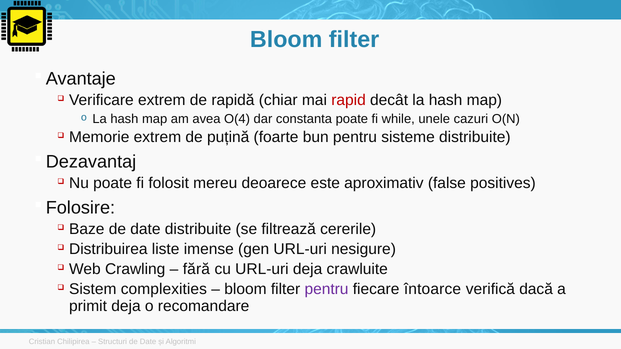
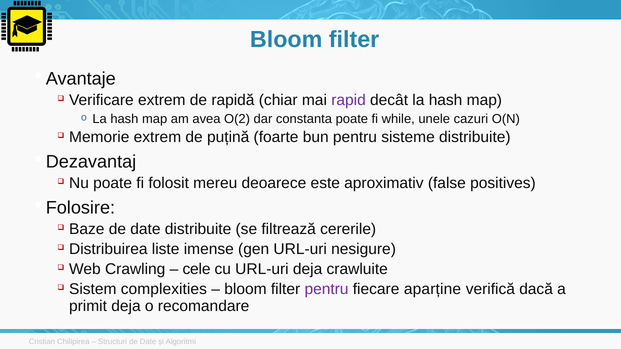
rapid colour: red -> purple
O(4: O(4 -> O(2
fără: fără -> cele
întoarce: întoarce -> aparține
